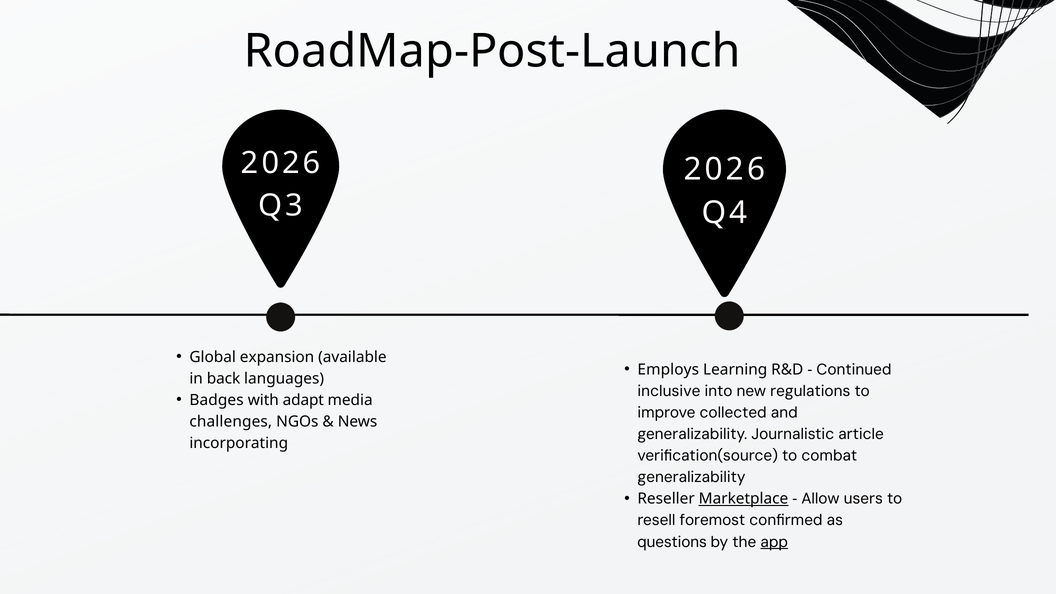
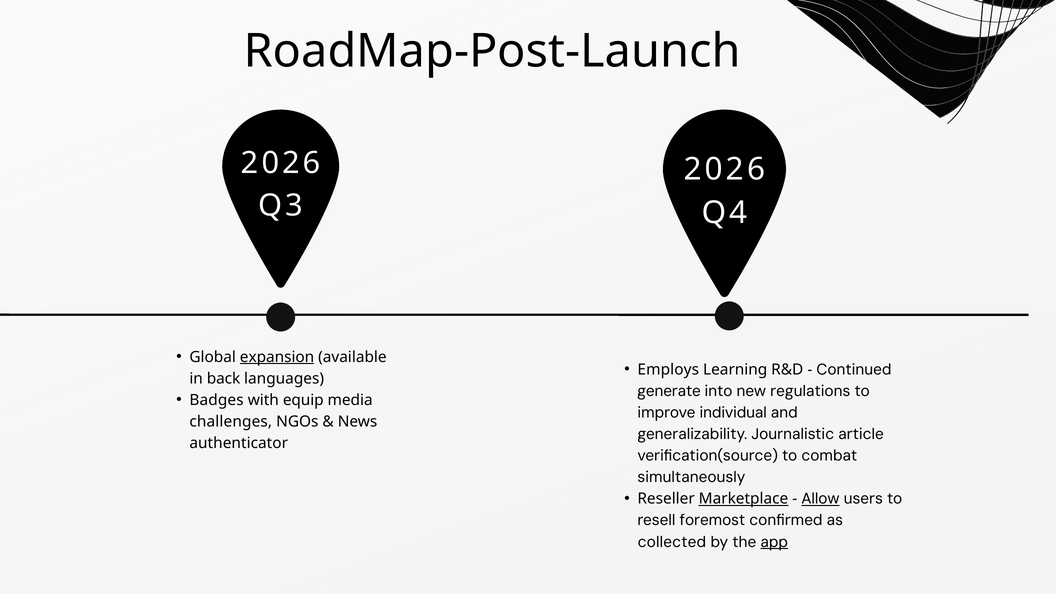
expansion underline: none -> present
inclusive: inclusive -> generate
adapt: adapt -> equip
collected: collected -> individual
incorporating: incorporating -> authenticator
generalizability at (691, 477): generalizability -> simultaneously
Allow underline: none -> present
questions: questions -> collected
